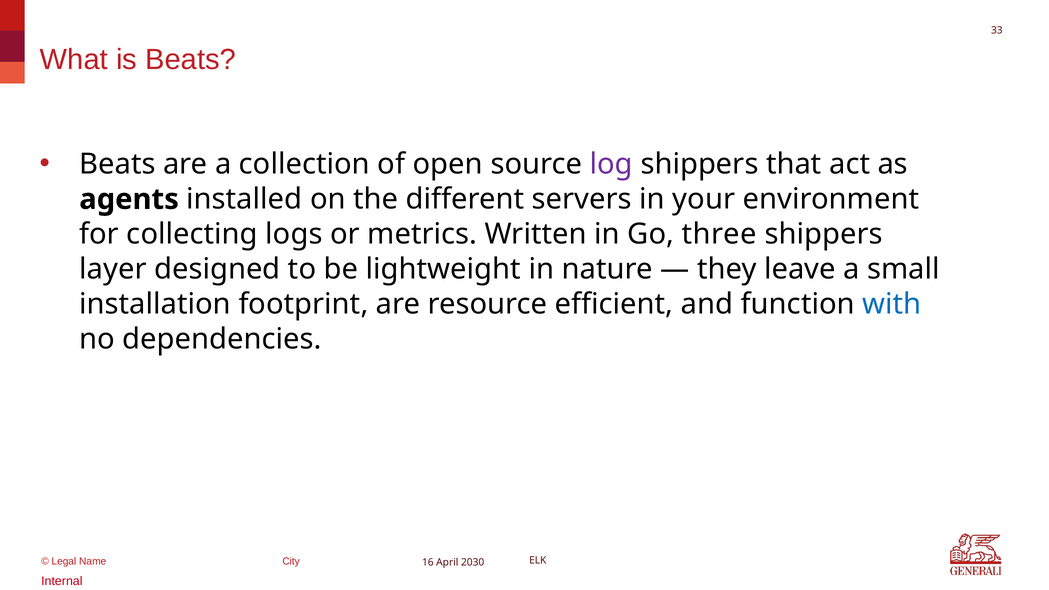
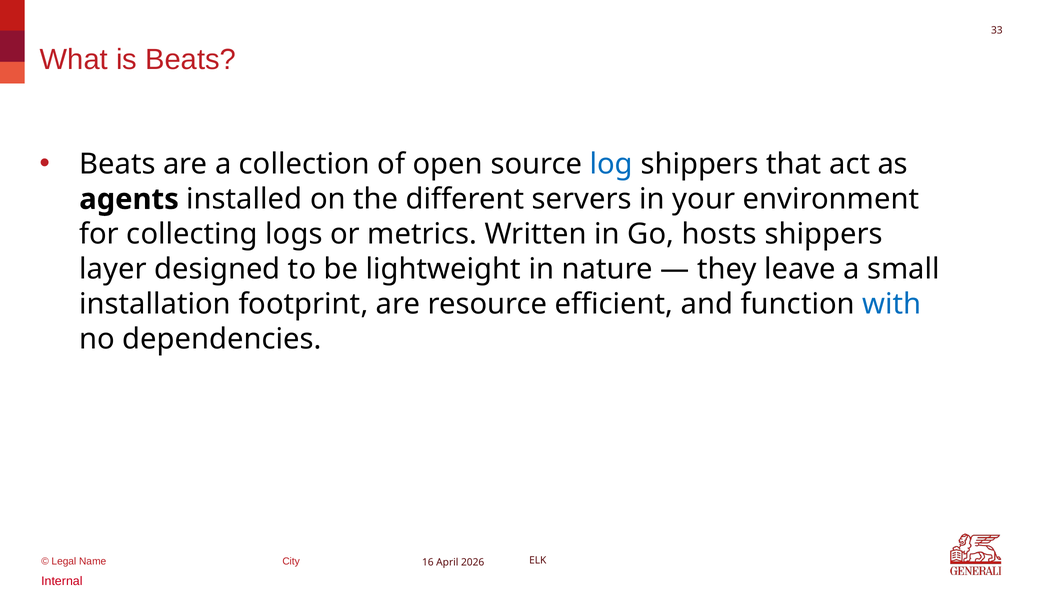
log colour: purple -> blue
three: three -> hosts
2030: 2030 -> 2026
